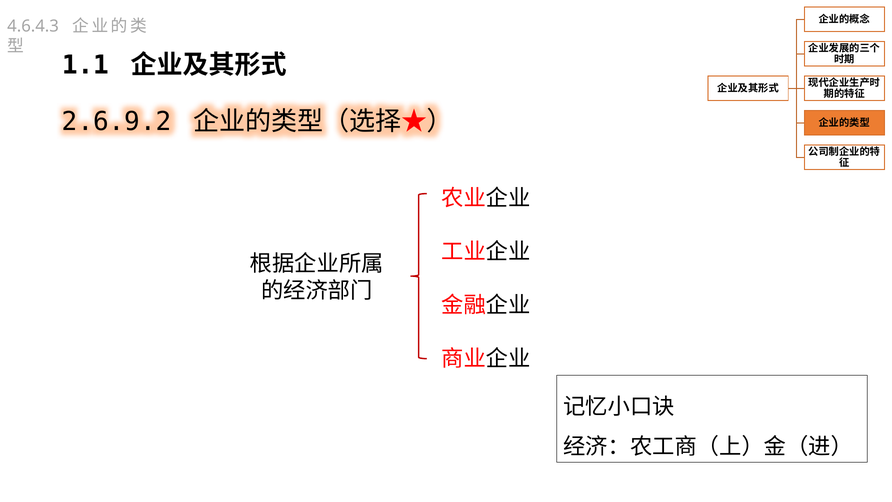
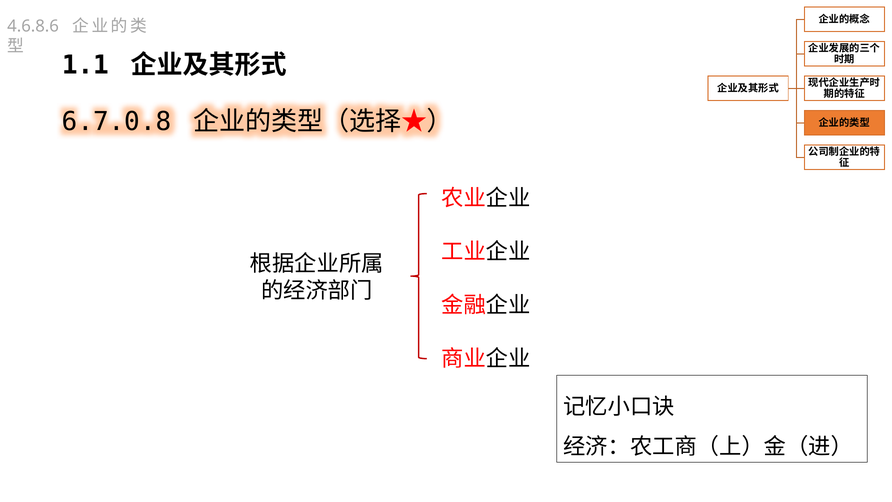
4.6.4.3: 4.6.4.3 -> 4.6.8.6
2.6.9.2: 2.6.9.2 -> 6.7.0.8
